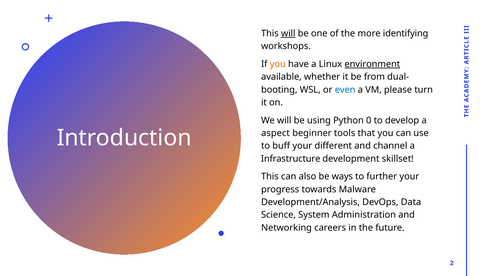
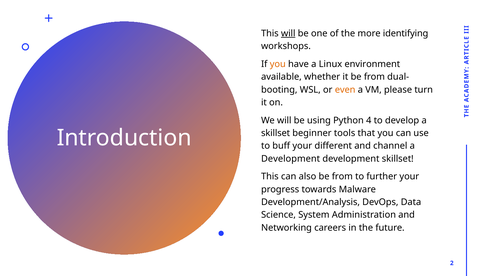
environment underline: present -> none
even colour: blue -> orange
0: 0 -> 4
aspect at (276, 133): aspect -> skillset
Infrastructure at (291, 159): Infrastructure -> Development
also be ways: ways -> from
